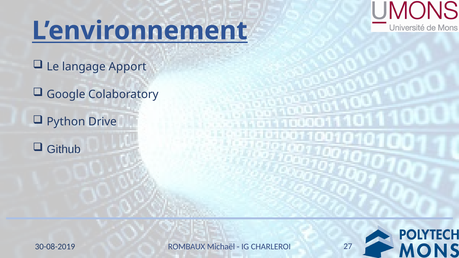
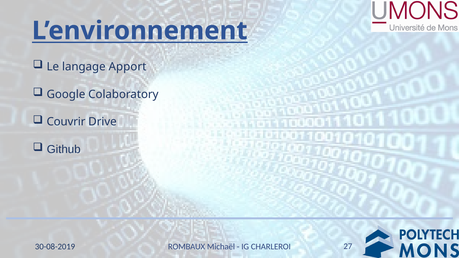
Python: Python -> Couvrir
